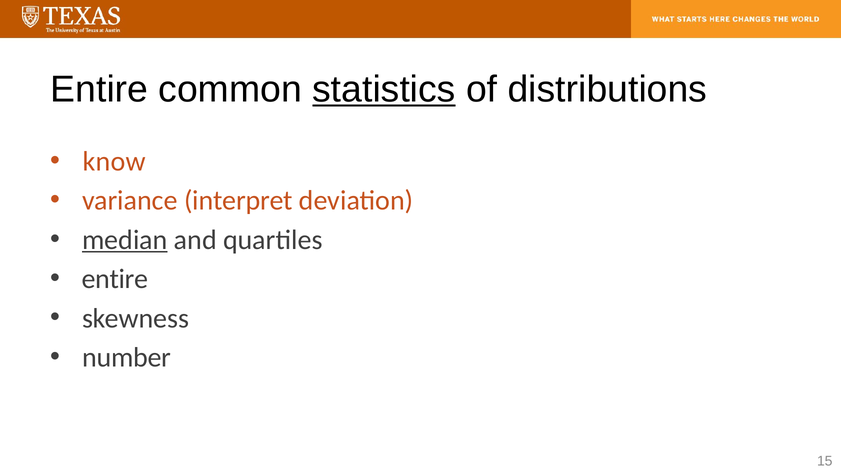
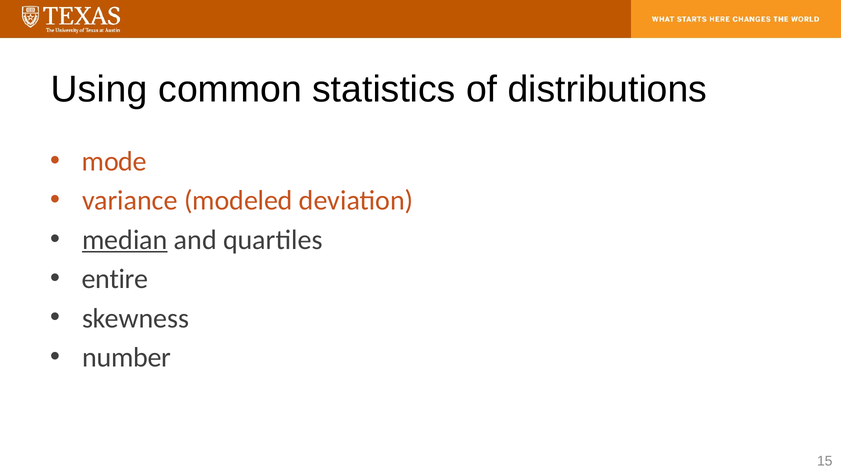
Entire at (99, 89): Entire -> Using
statistics underline: present -> none
know: know -> mode
interpret: interpret -> modeled
